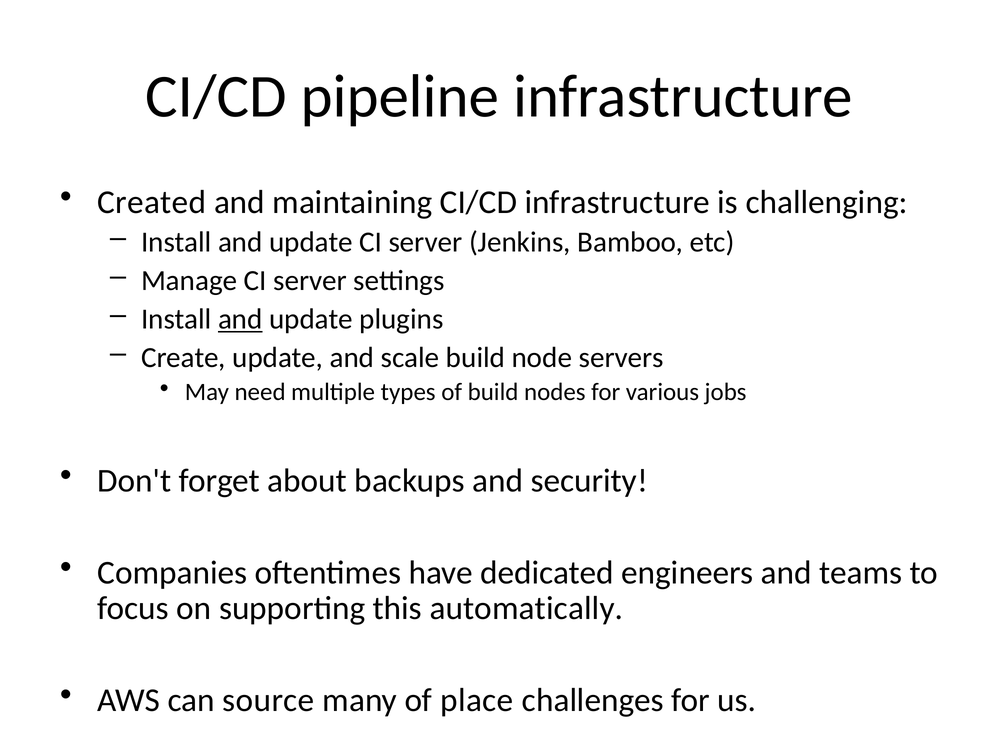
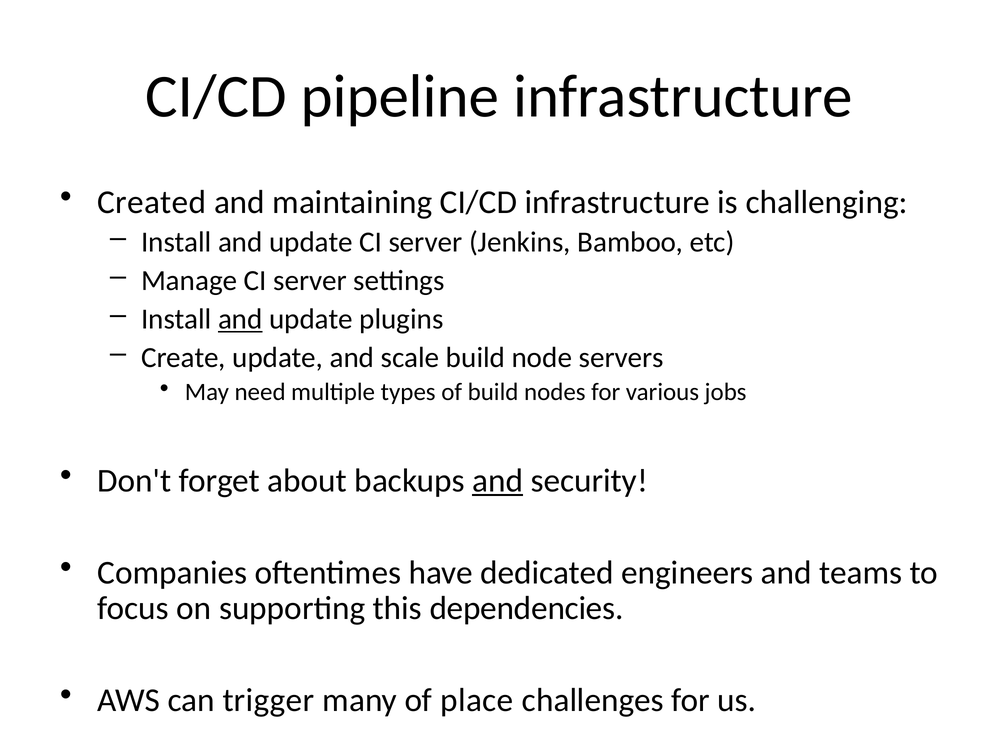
and at (498, 481) underline: none -> present
automatically: automatically -> dependencies
source: source -> trigger
